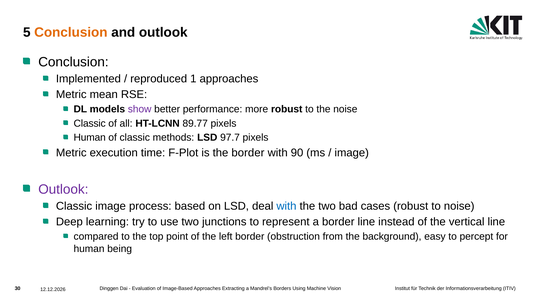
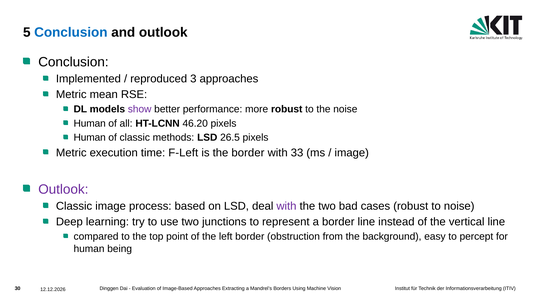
Conclusion at (71, 32) colour: orange -> blue
1: 1 -> 3
Classic at (90, 124): Classic -> Human
89.77: 89.77 -> 46.20
97.7: 97.7 -> 26.5
F-Plot: F-Plot -> F-Left
90: 90 -> 33
with at (286, 206) colour: blue -> purple
